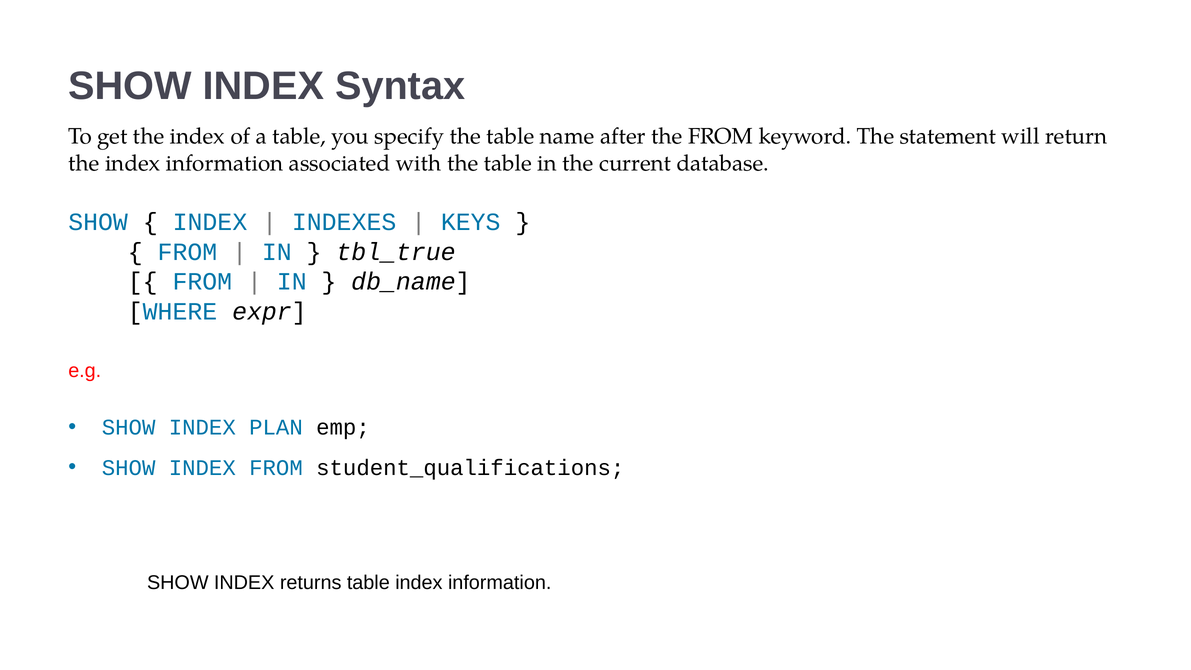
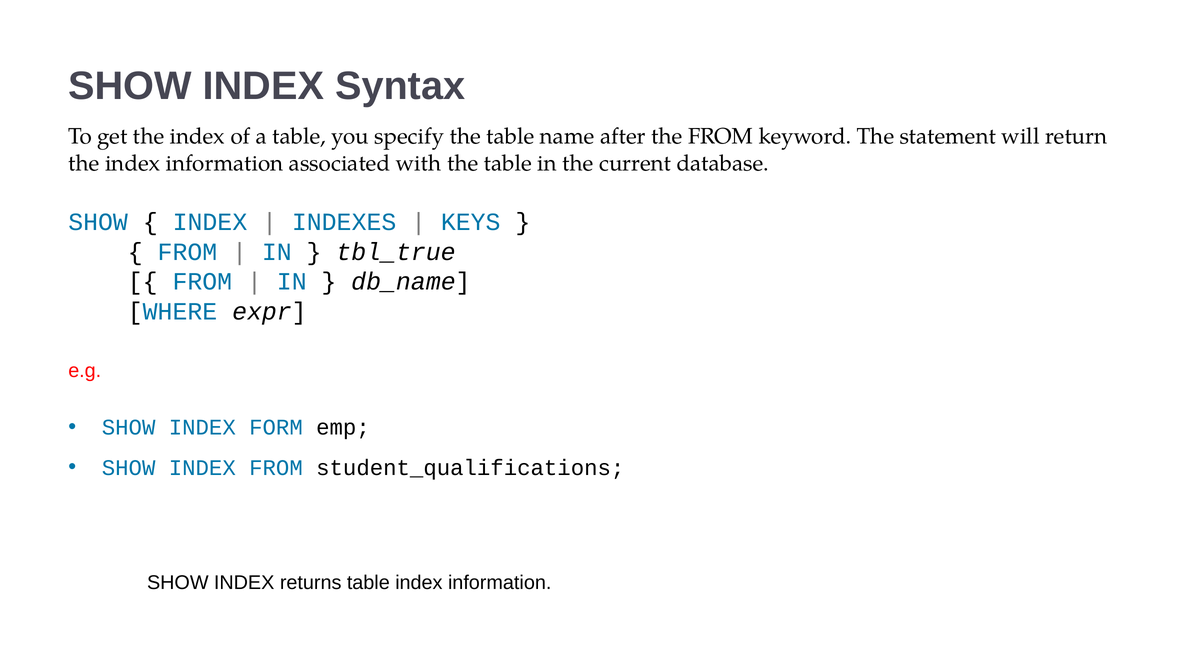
PLAN: PLAN -> FORM
